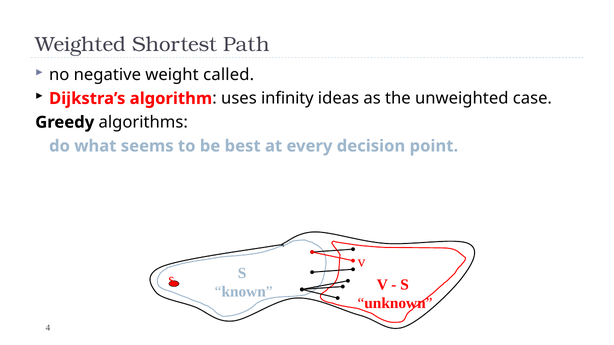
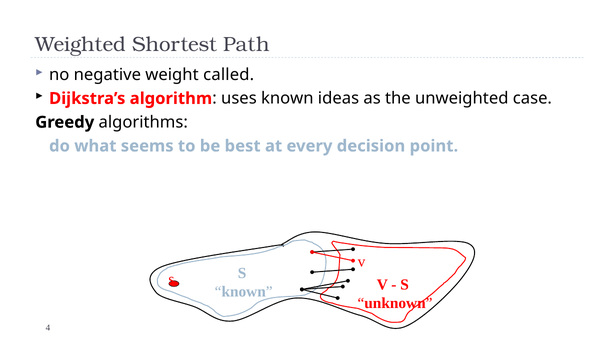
uses infinity: infinity -> known
